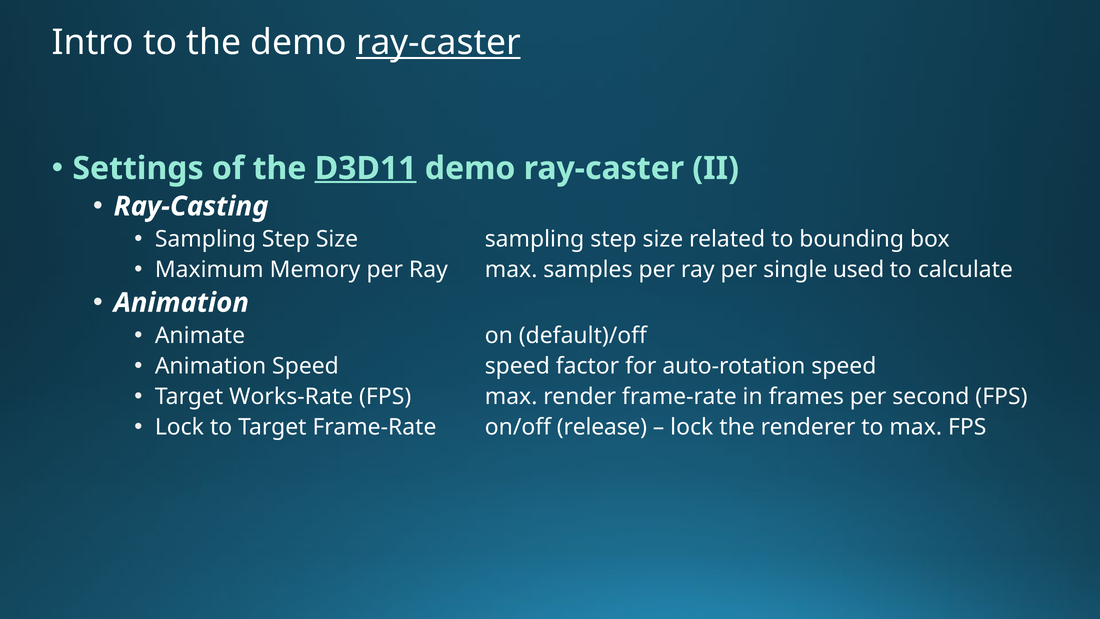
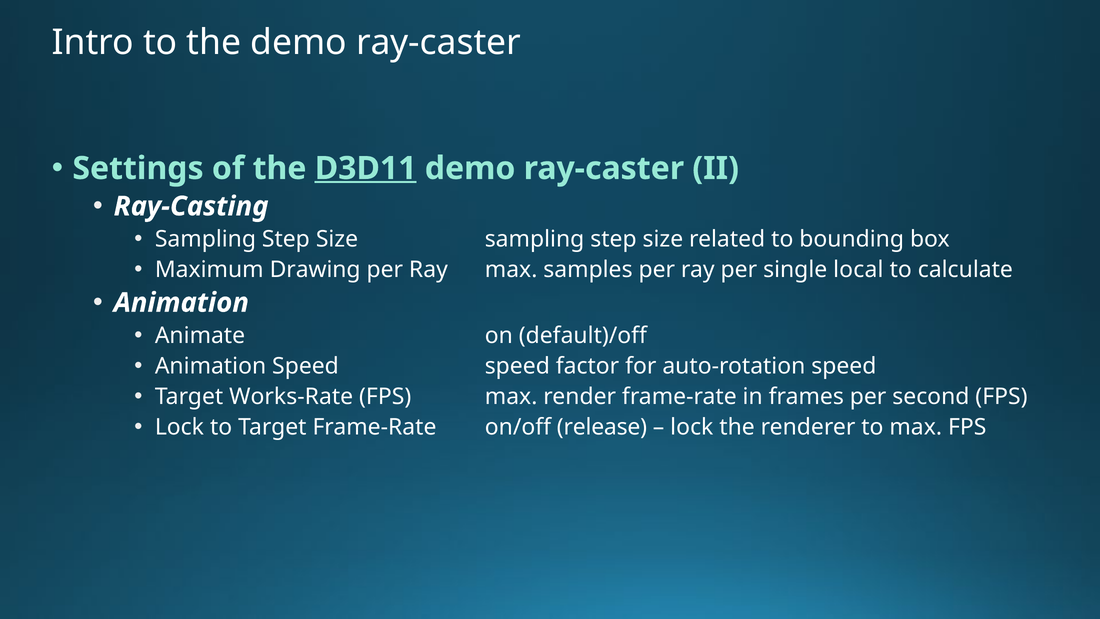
ray-caster at (438, 43) underline: present -> none
Memory: Memory -> Drawing
used: used -> local
